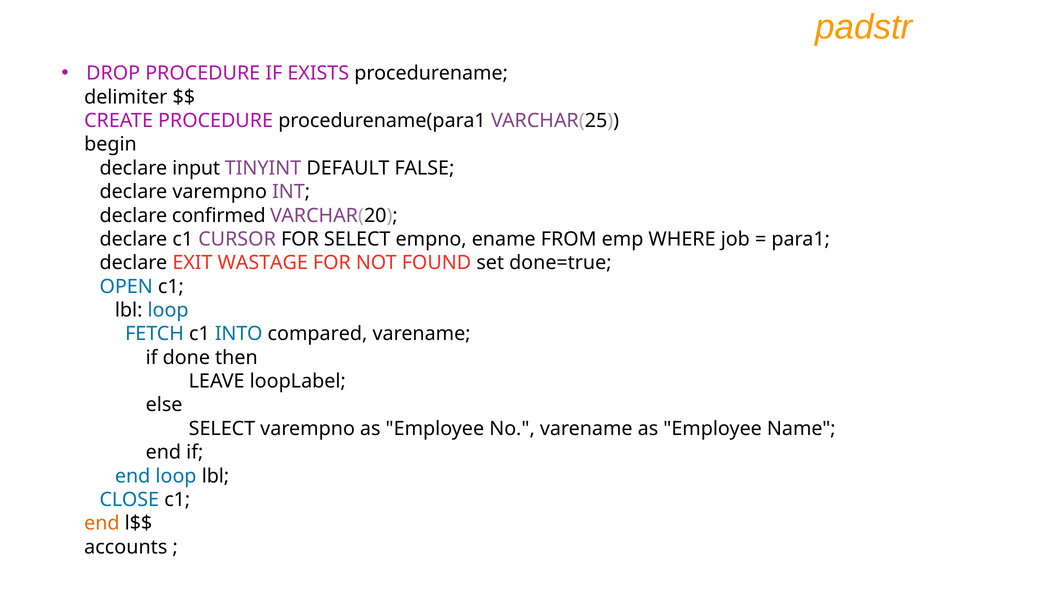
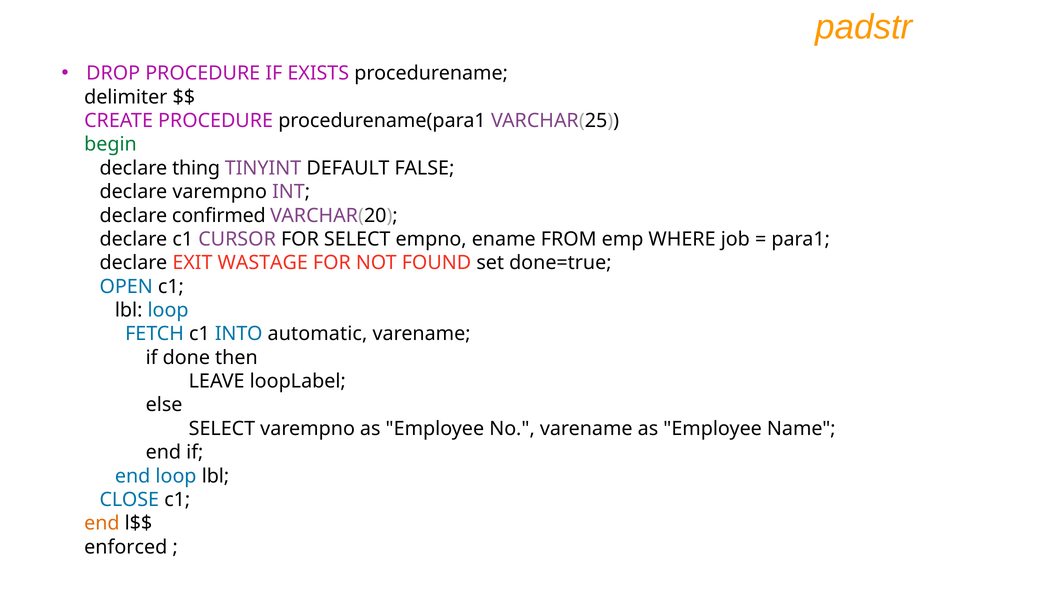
begin colour: black -> green
input: input -> thing
compared: compared -> automatic
accounts: accounts -> enforced
